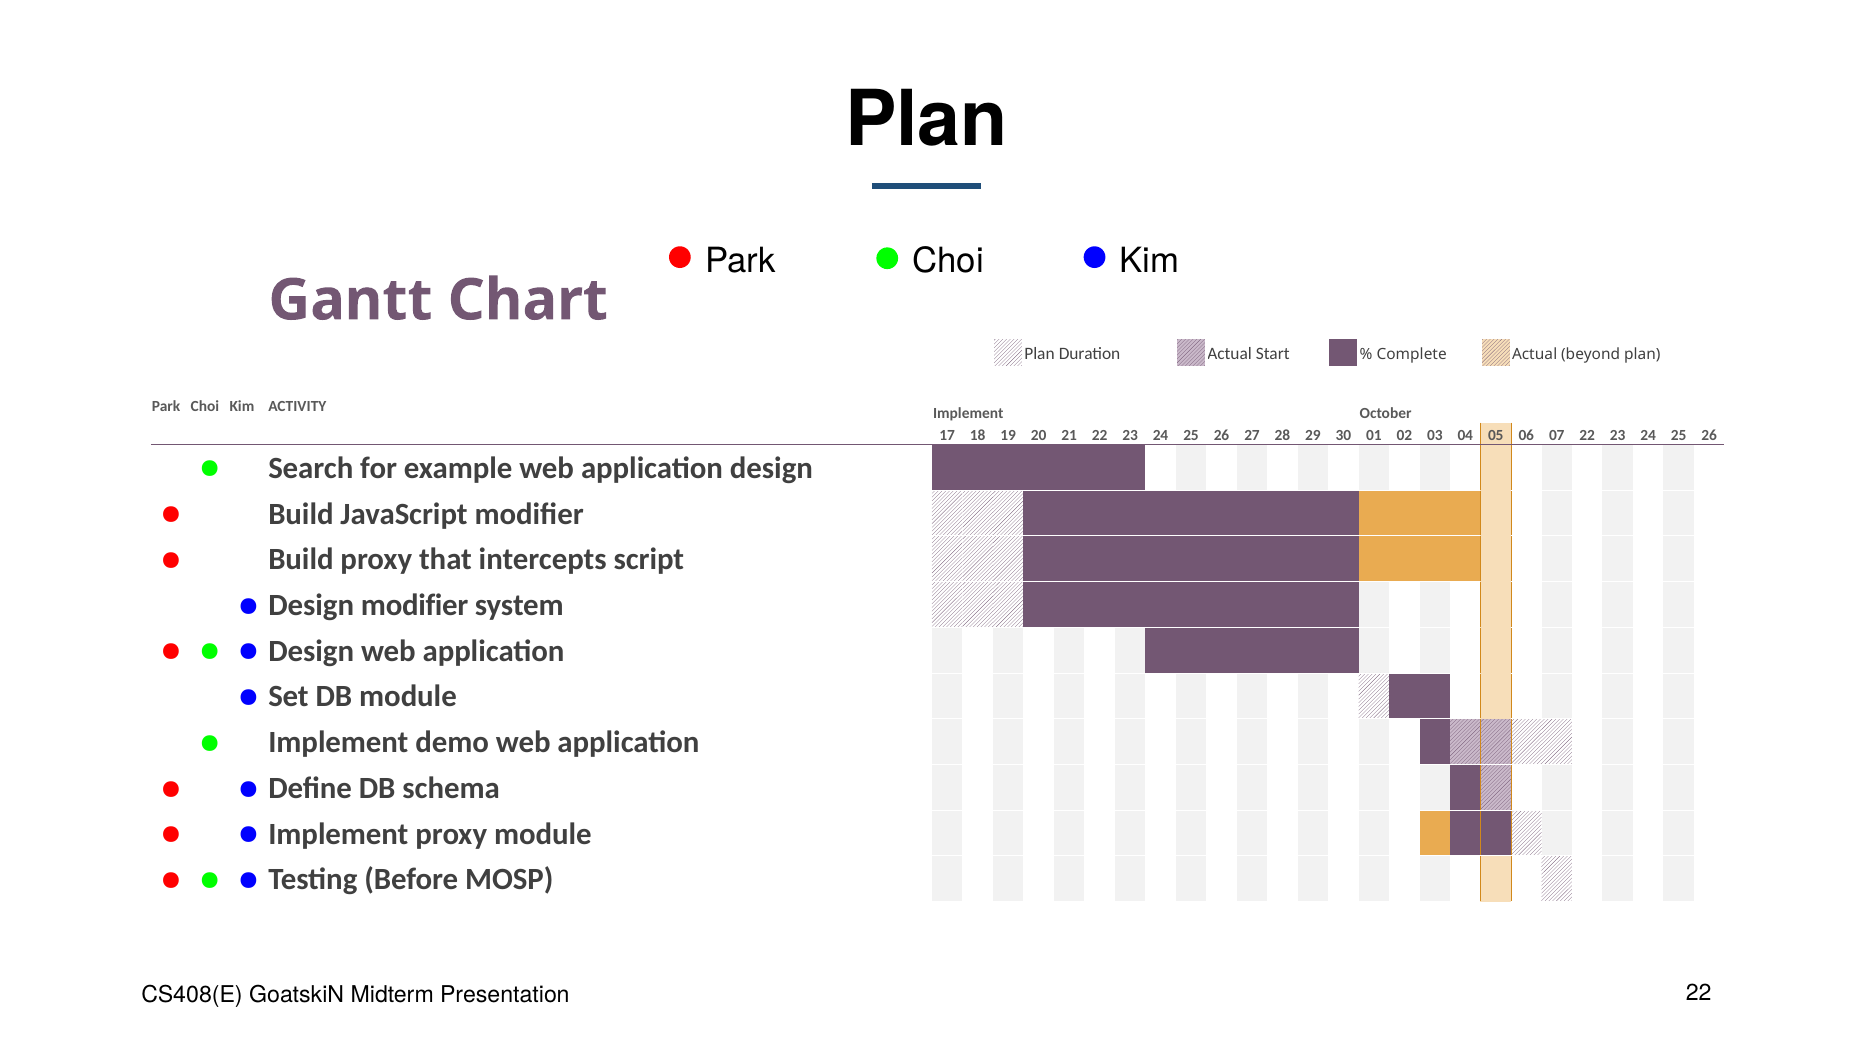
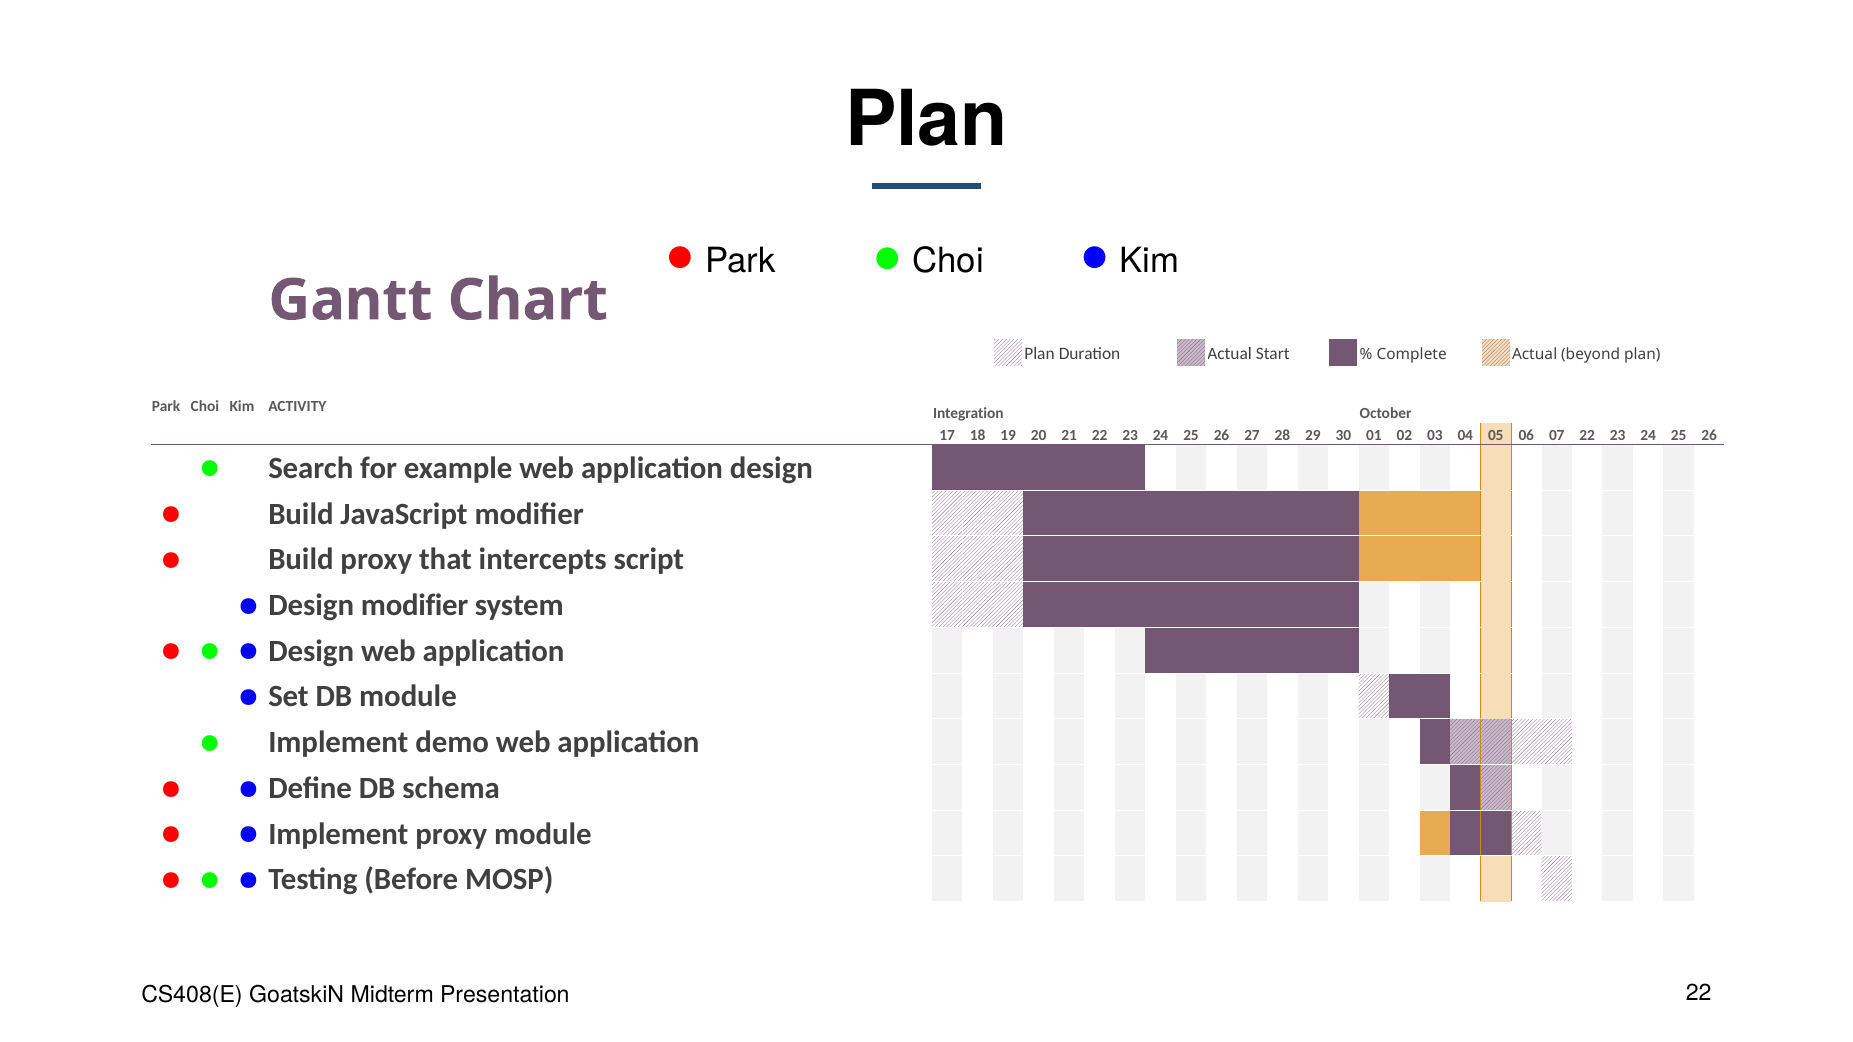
ACTIVITY Implement: Implement -> Integration
